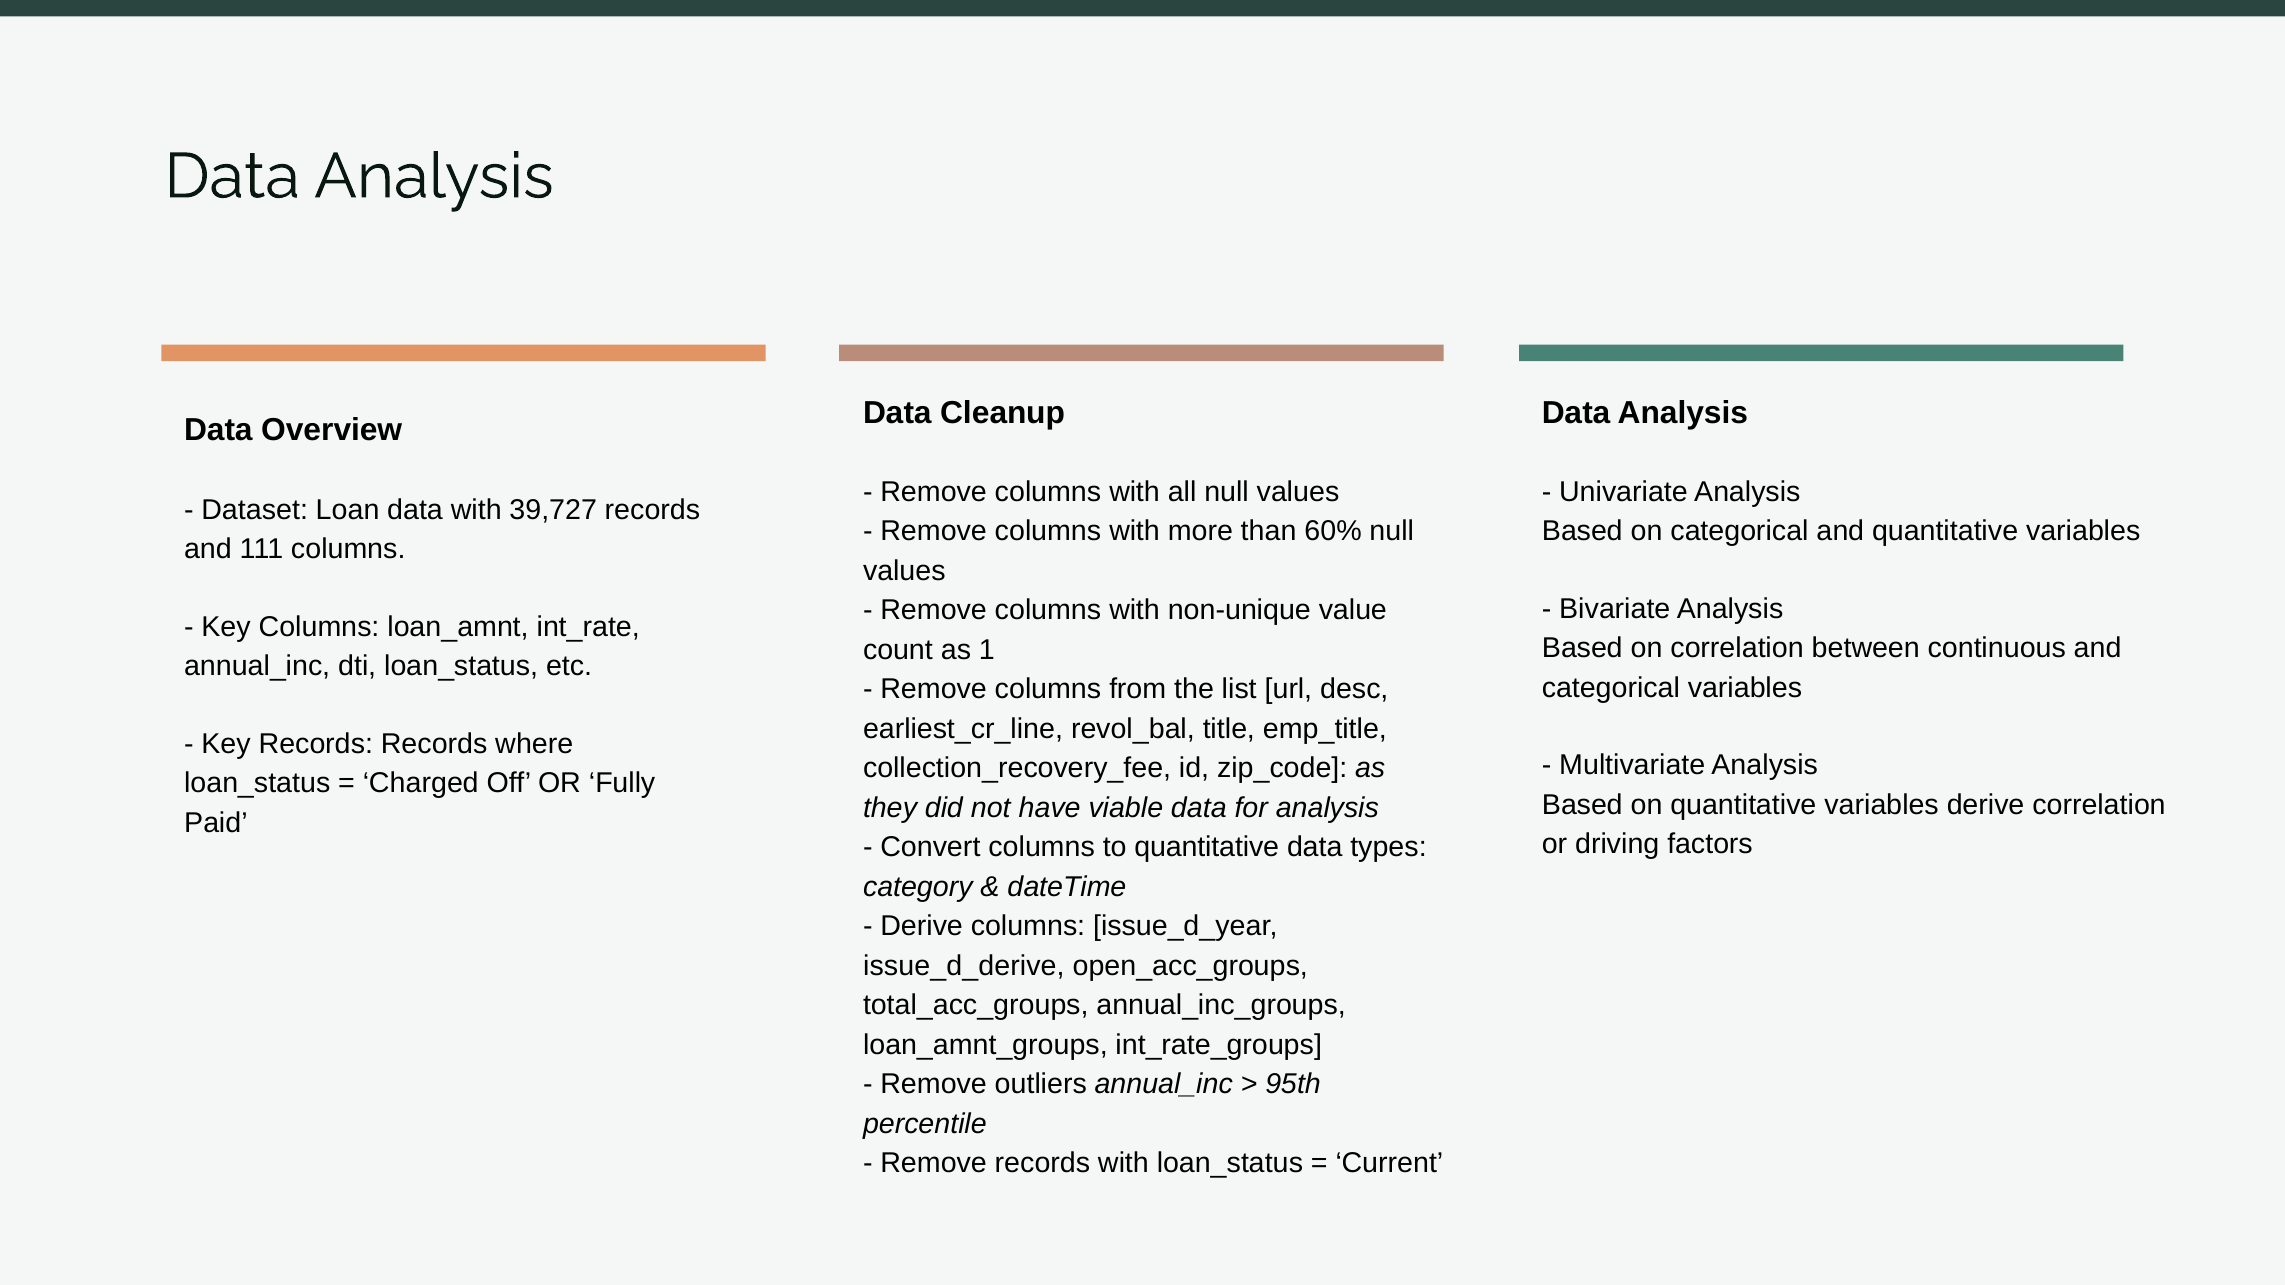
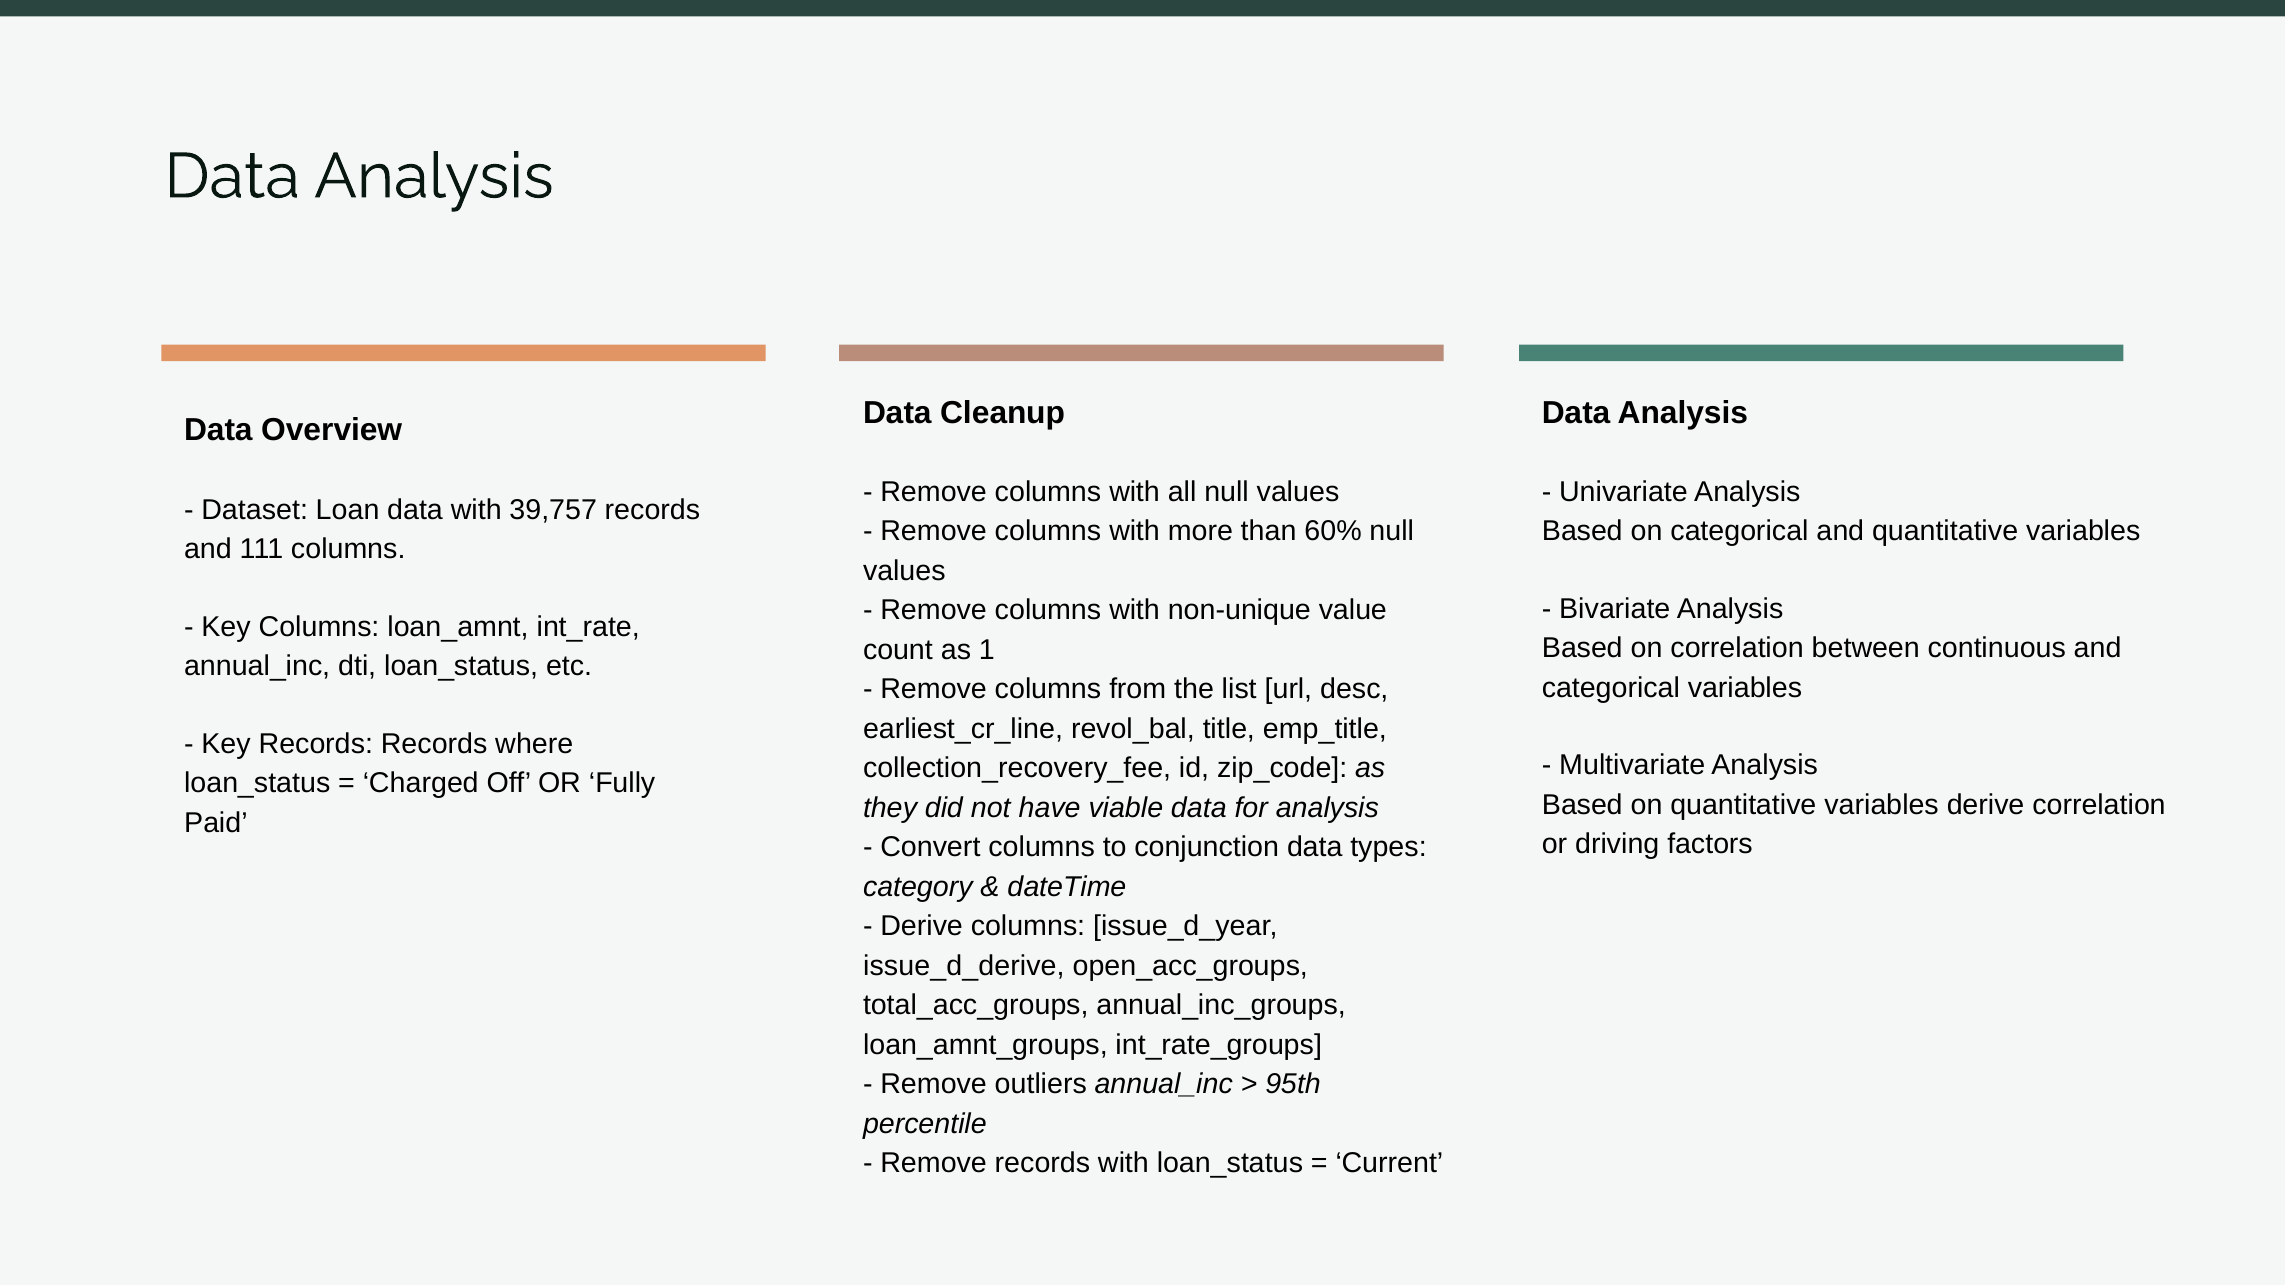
39,727: 39,727 -> 39,757
to quantitative: quantitative -> conjunction
